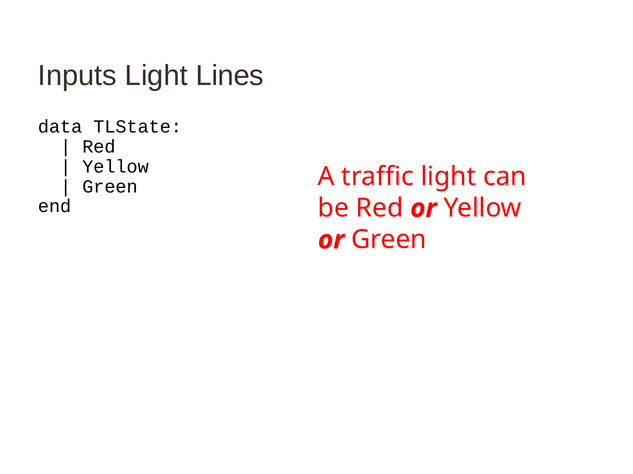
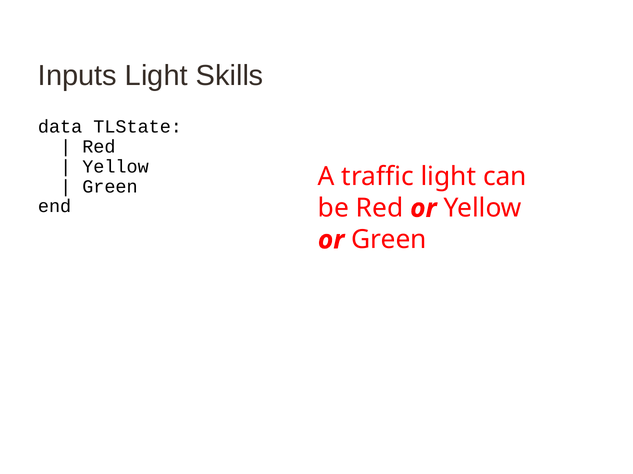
Lines: Lines -> Skills
